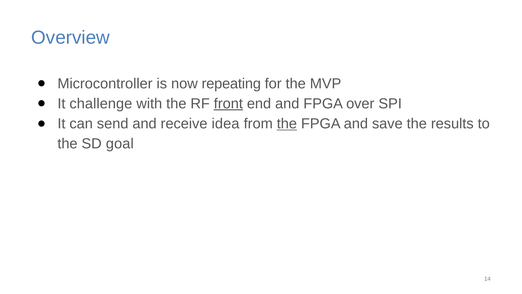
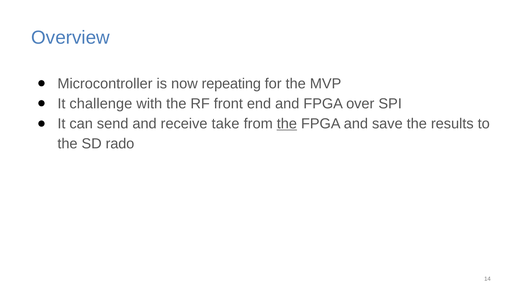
front underline: present -> none
idea: idea -> take
goal: goal -> rado
